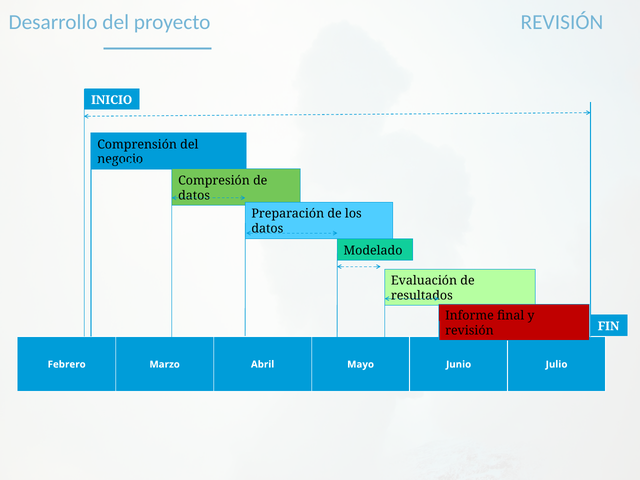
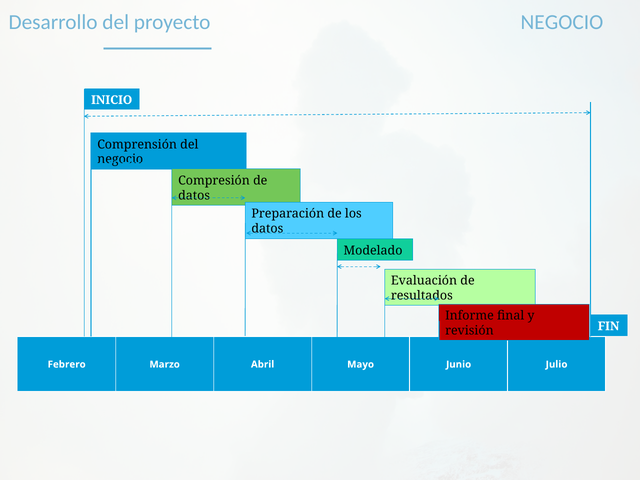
proyecto REVISIÓN: REVISIÓN -> NEGOCIO
